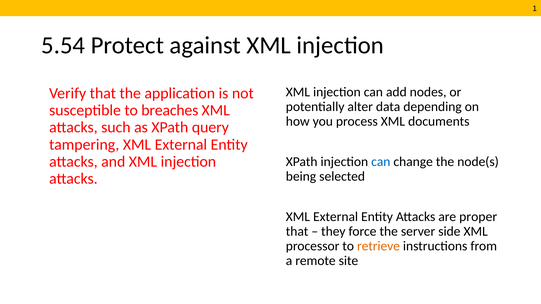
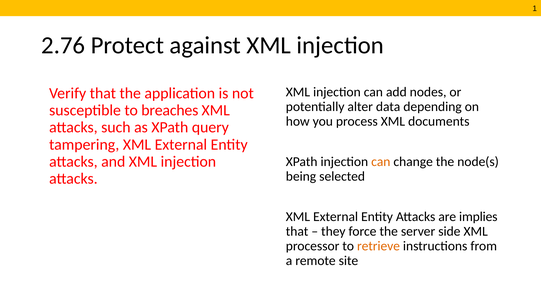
5.54: 5.54 -> 2.76
can at (381, 162) colour: blue -> orange
proper: proper -> implies
